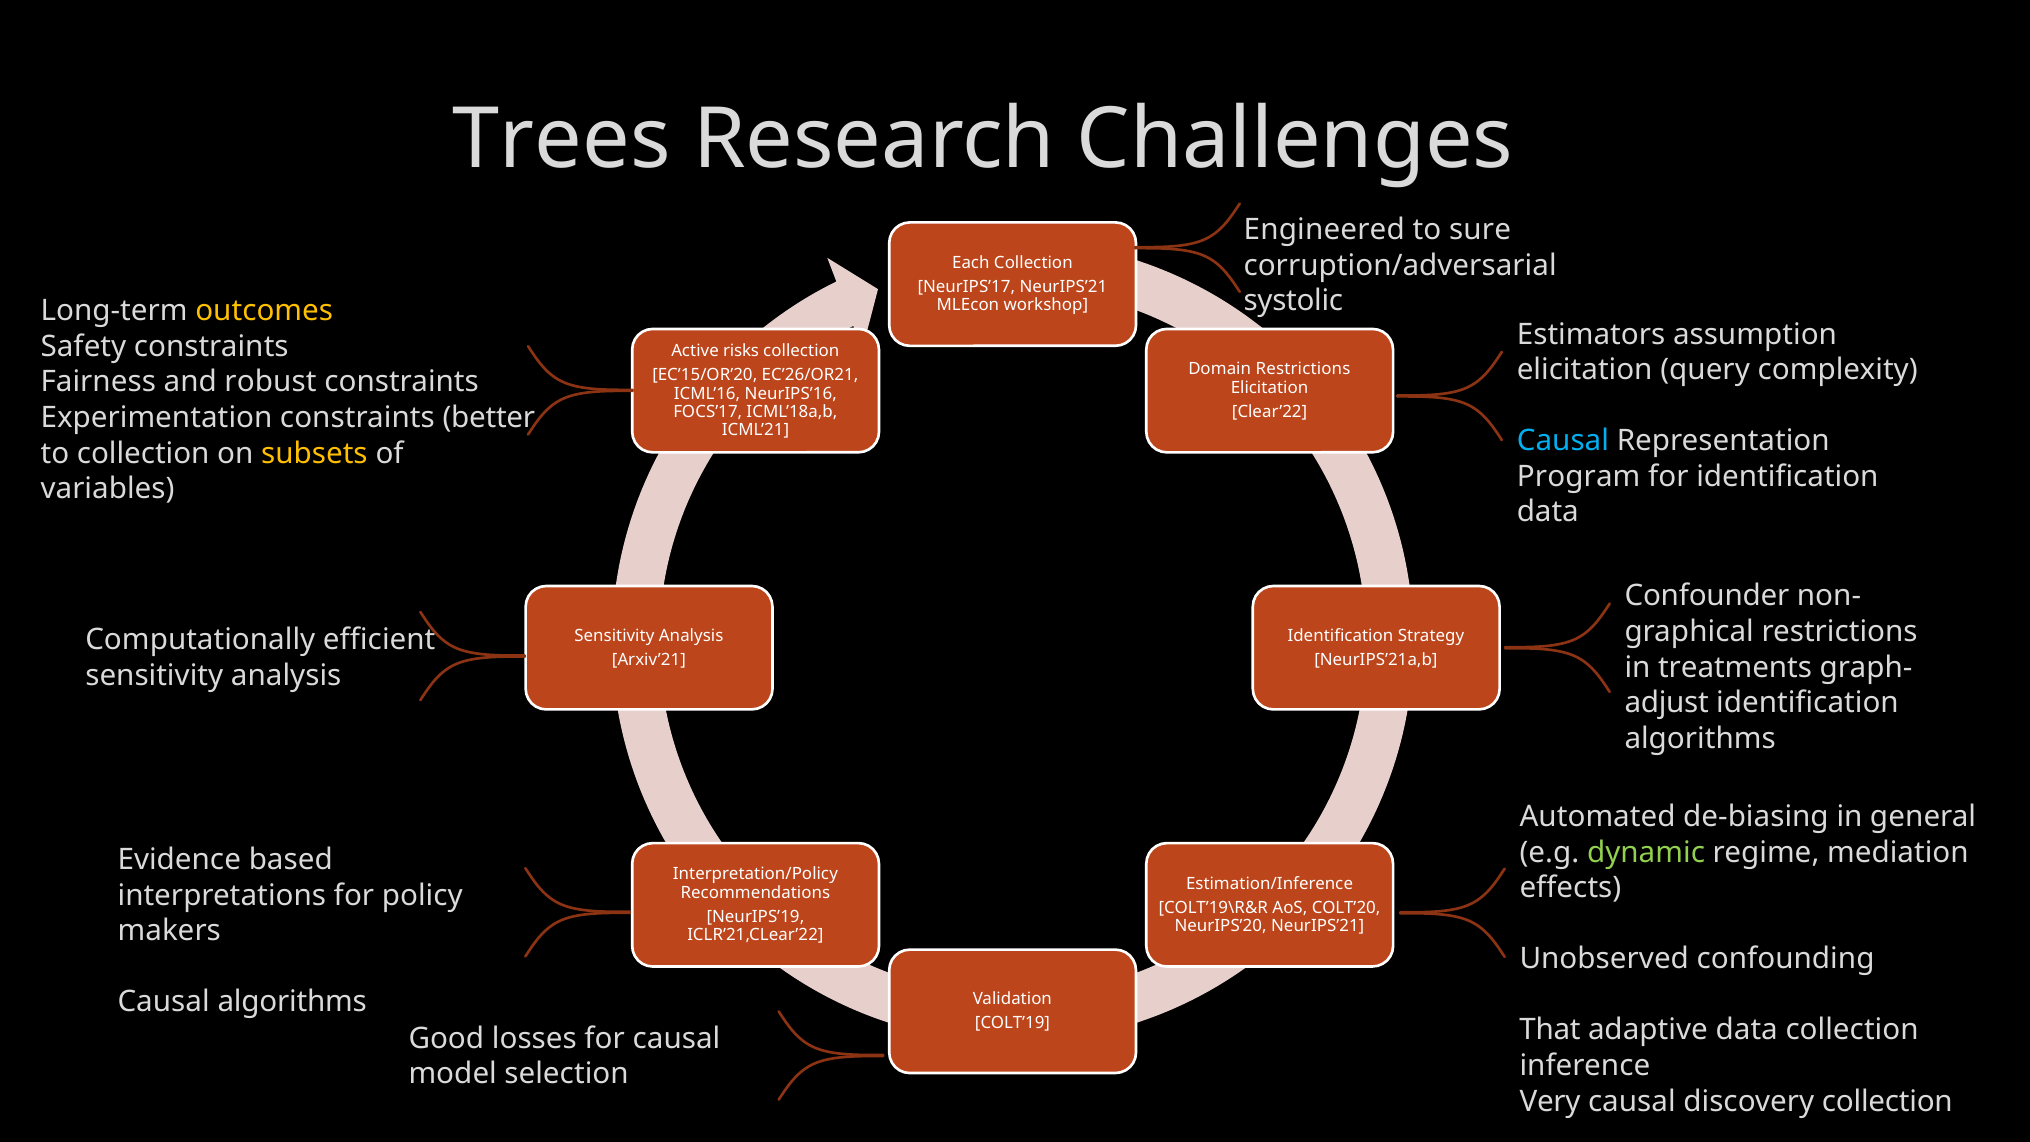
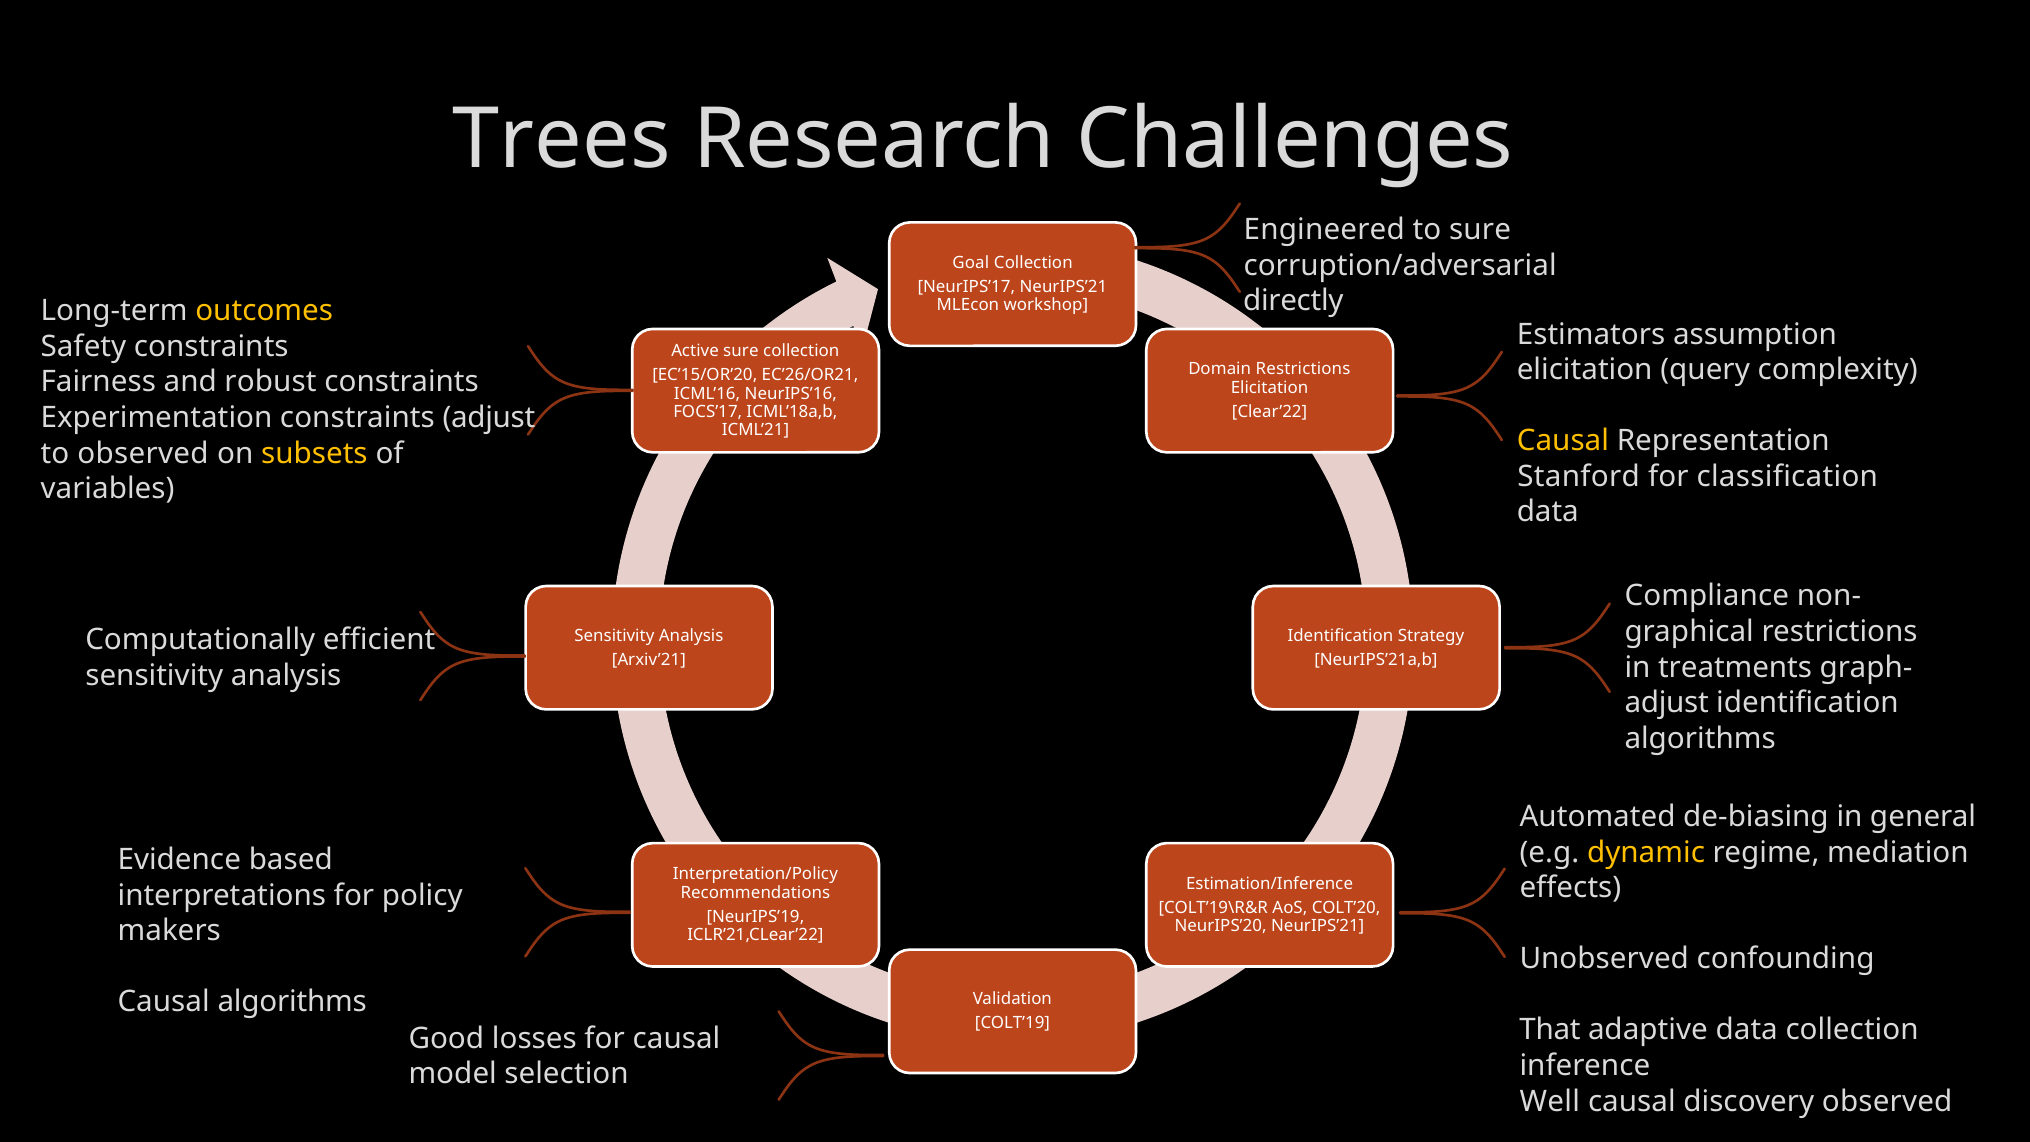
Each: Each -> Goal
systolic: systolic -> directly
risks at (741, 351): risks -> sure
constraints better: better -> adjust
Causal at (1563, 441) colour: light blue -> yellow
to collection: collection -> observed
Program: Program -> Stanford
for identification: identification -> classification
Confounder: Confounder -> Compliance
dynamic colour: light green -> yellow
Very: Very -> Well
discovery collection: collection -> observed
